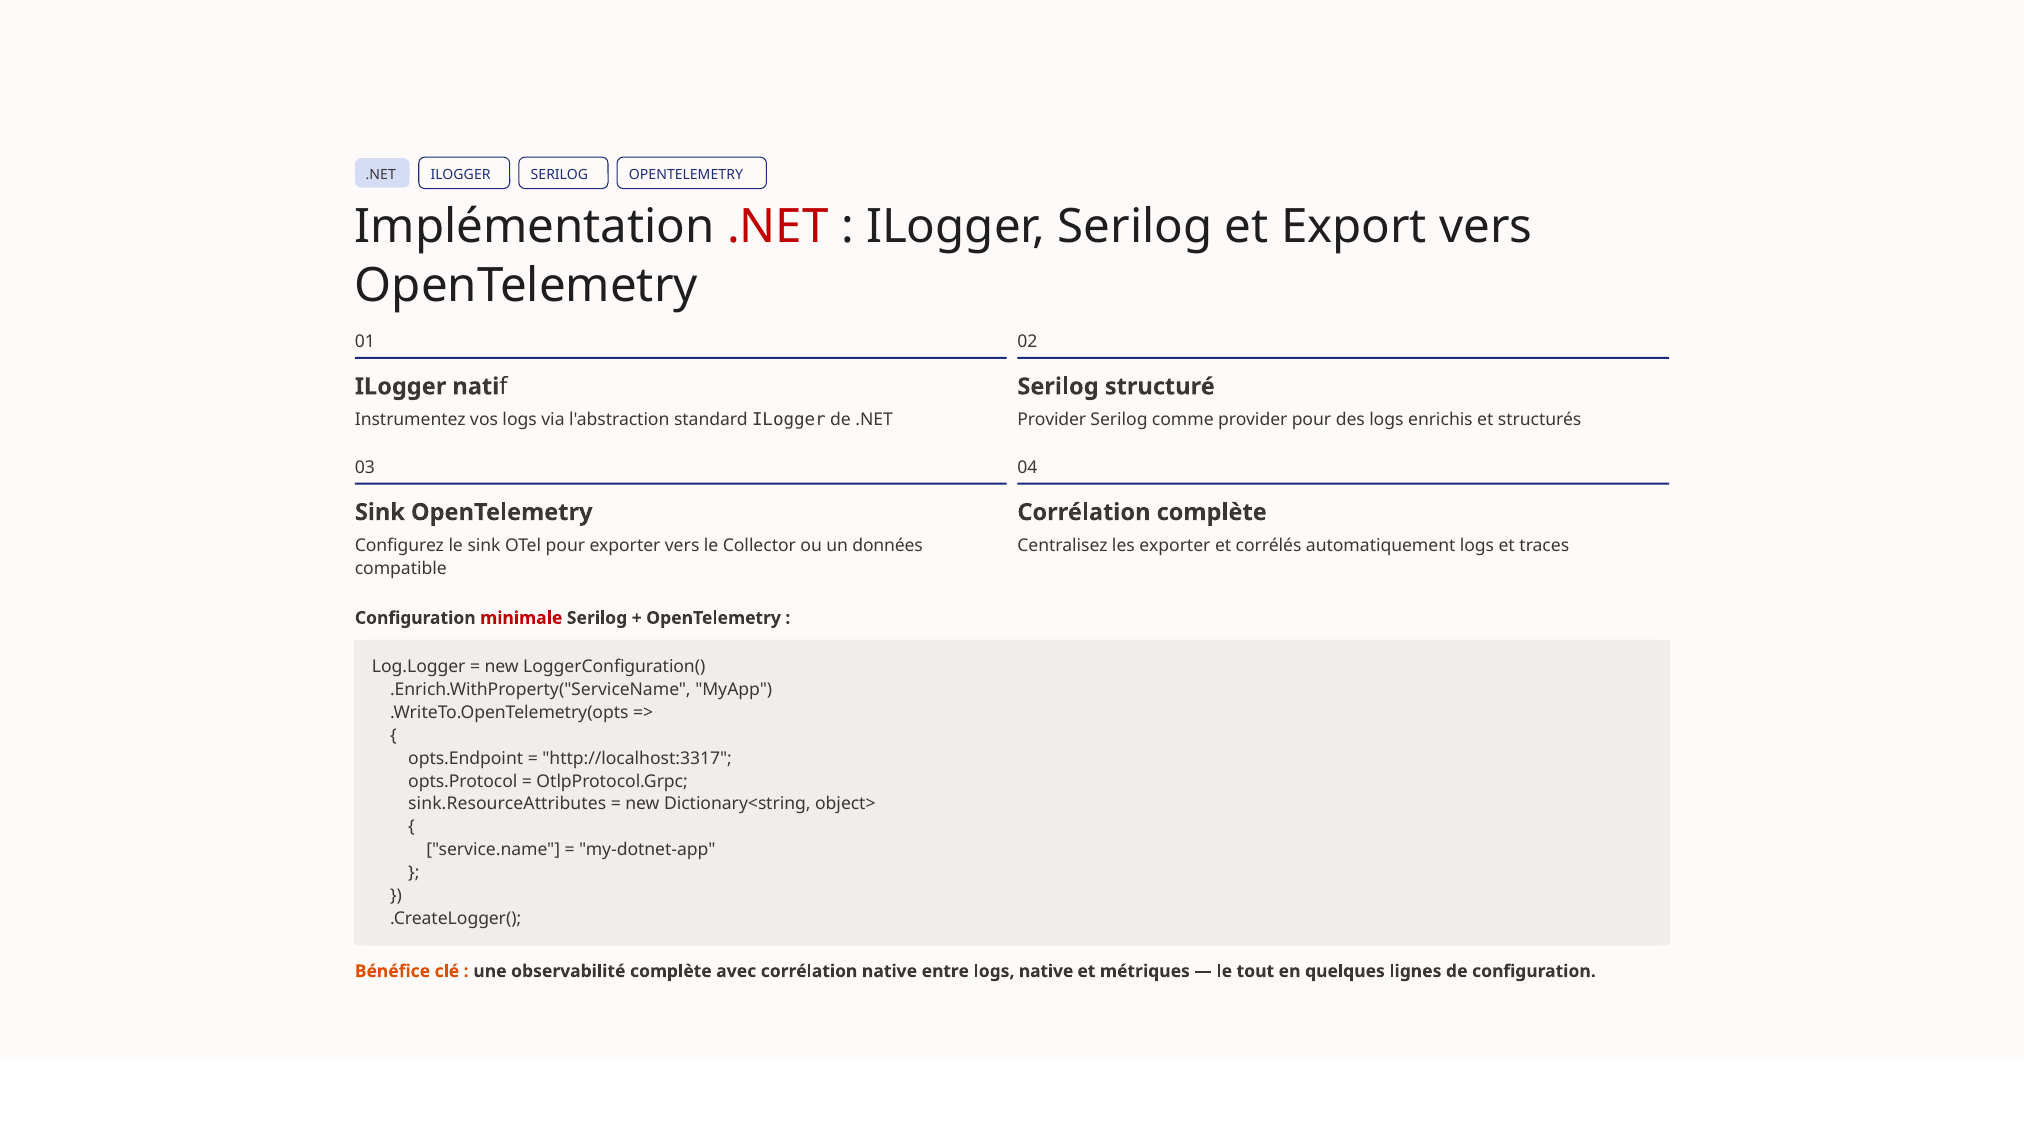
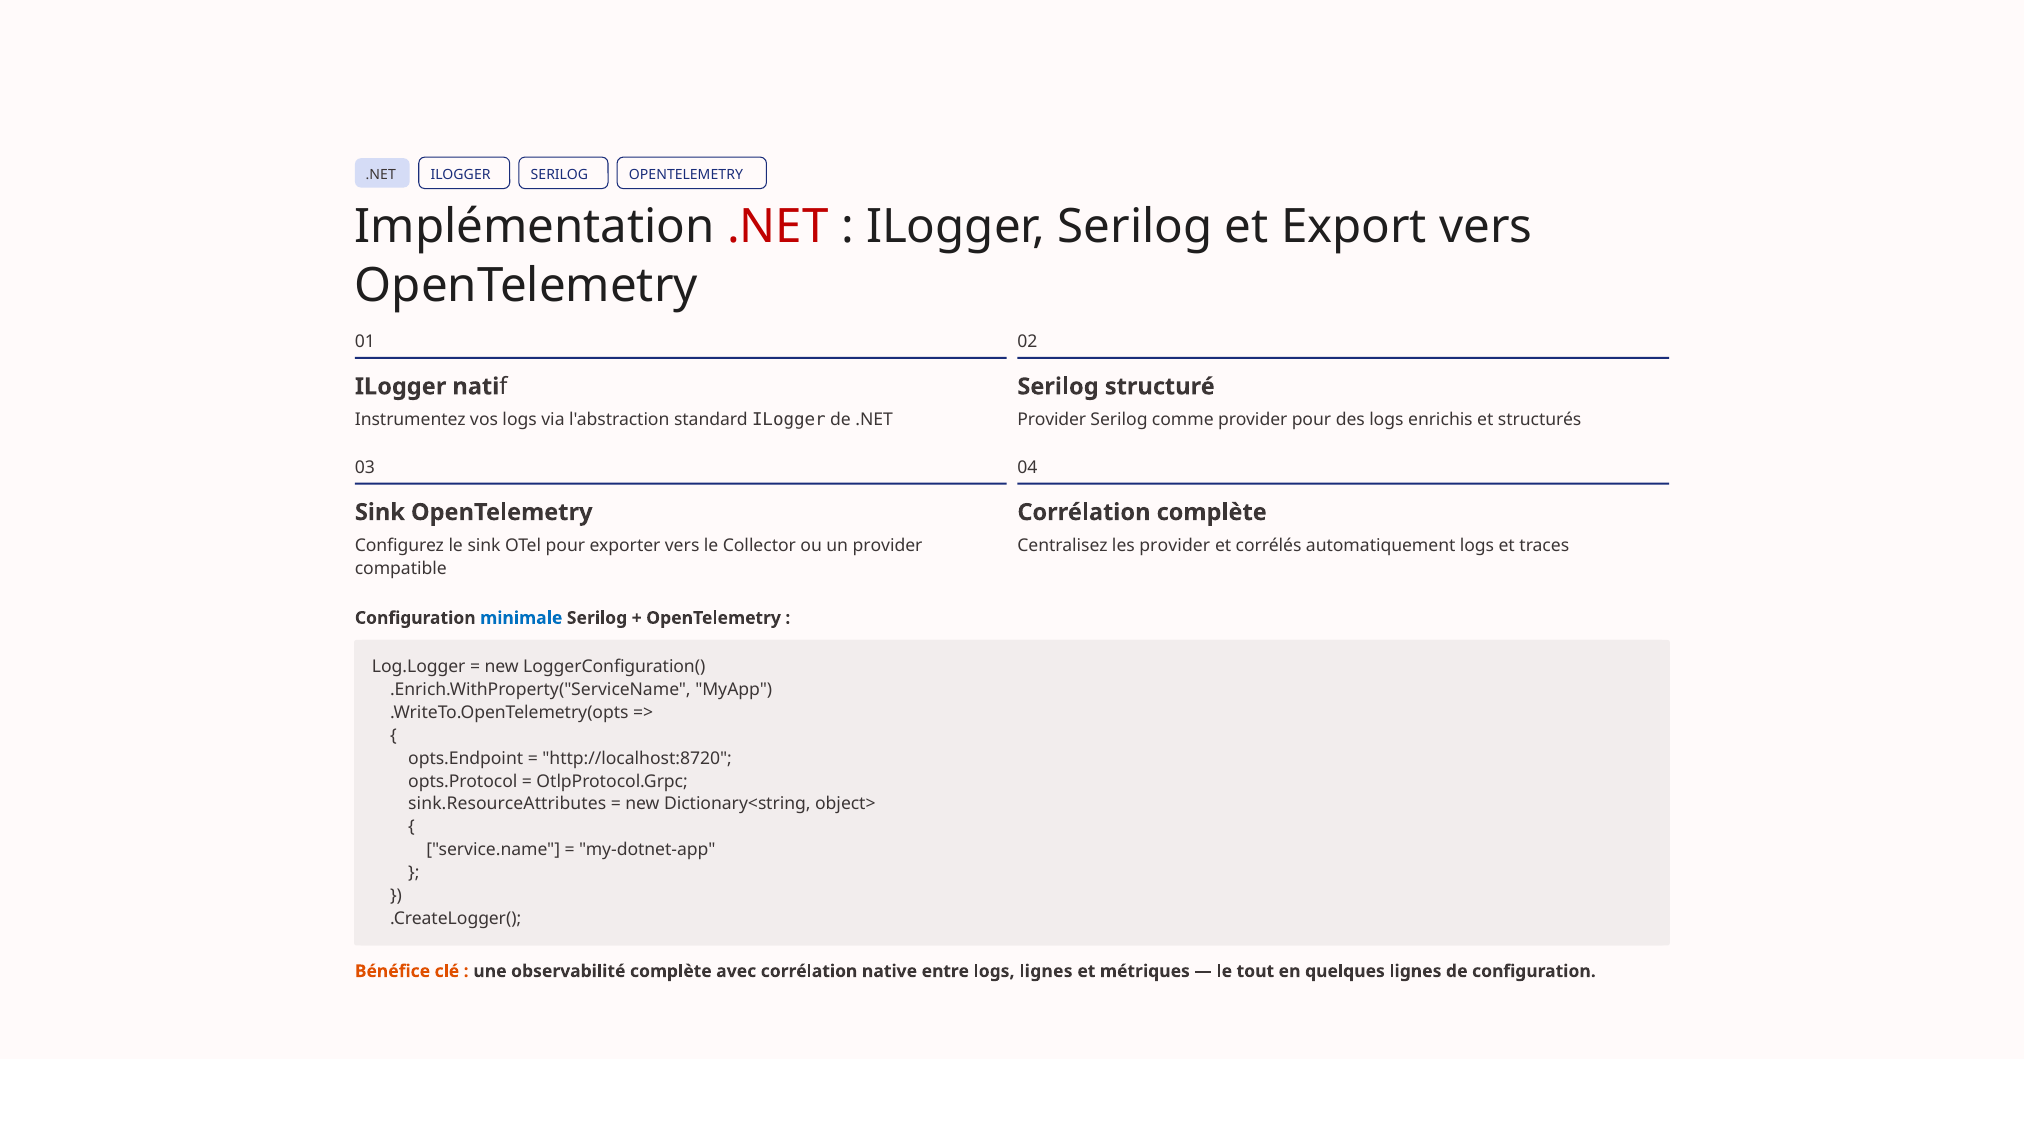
un données: données -> provider
les exporter: exporter -> provider
minimale colour: red -> blue
http://localhost:3317: http://localhost:3317 -> http://localhost:8720
logs native: native -> lignes
